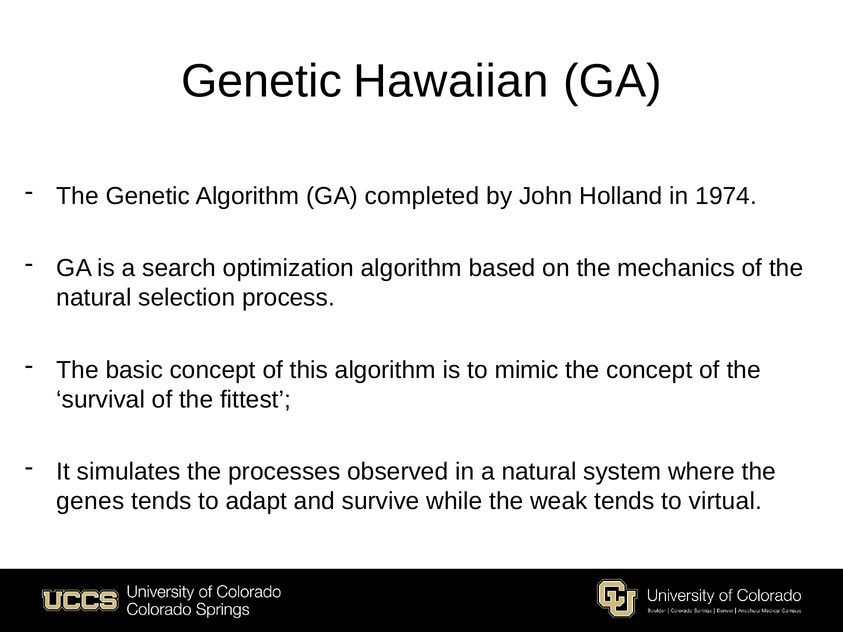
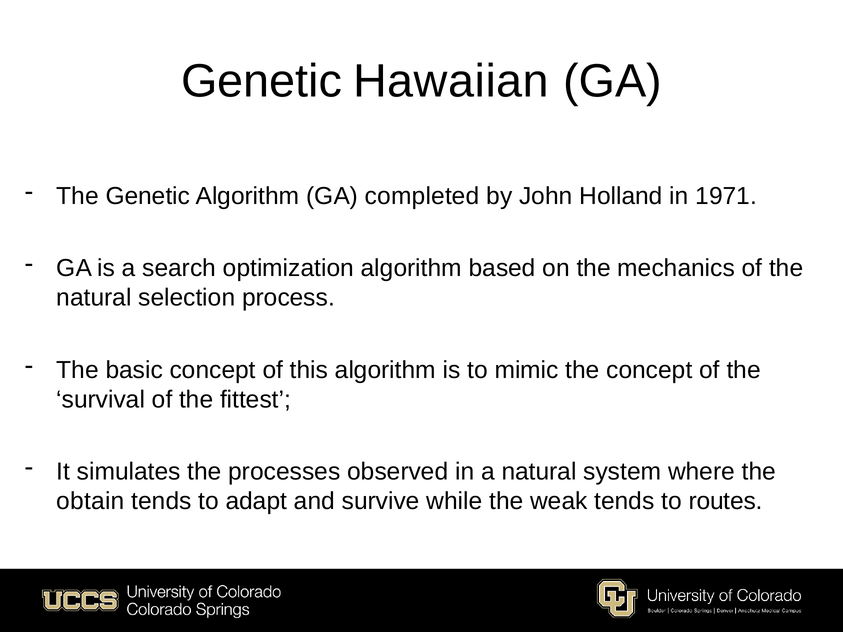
1974: 1974 -> 1971
genes: genes -> obtain
virtual: virtual -> routes
